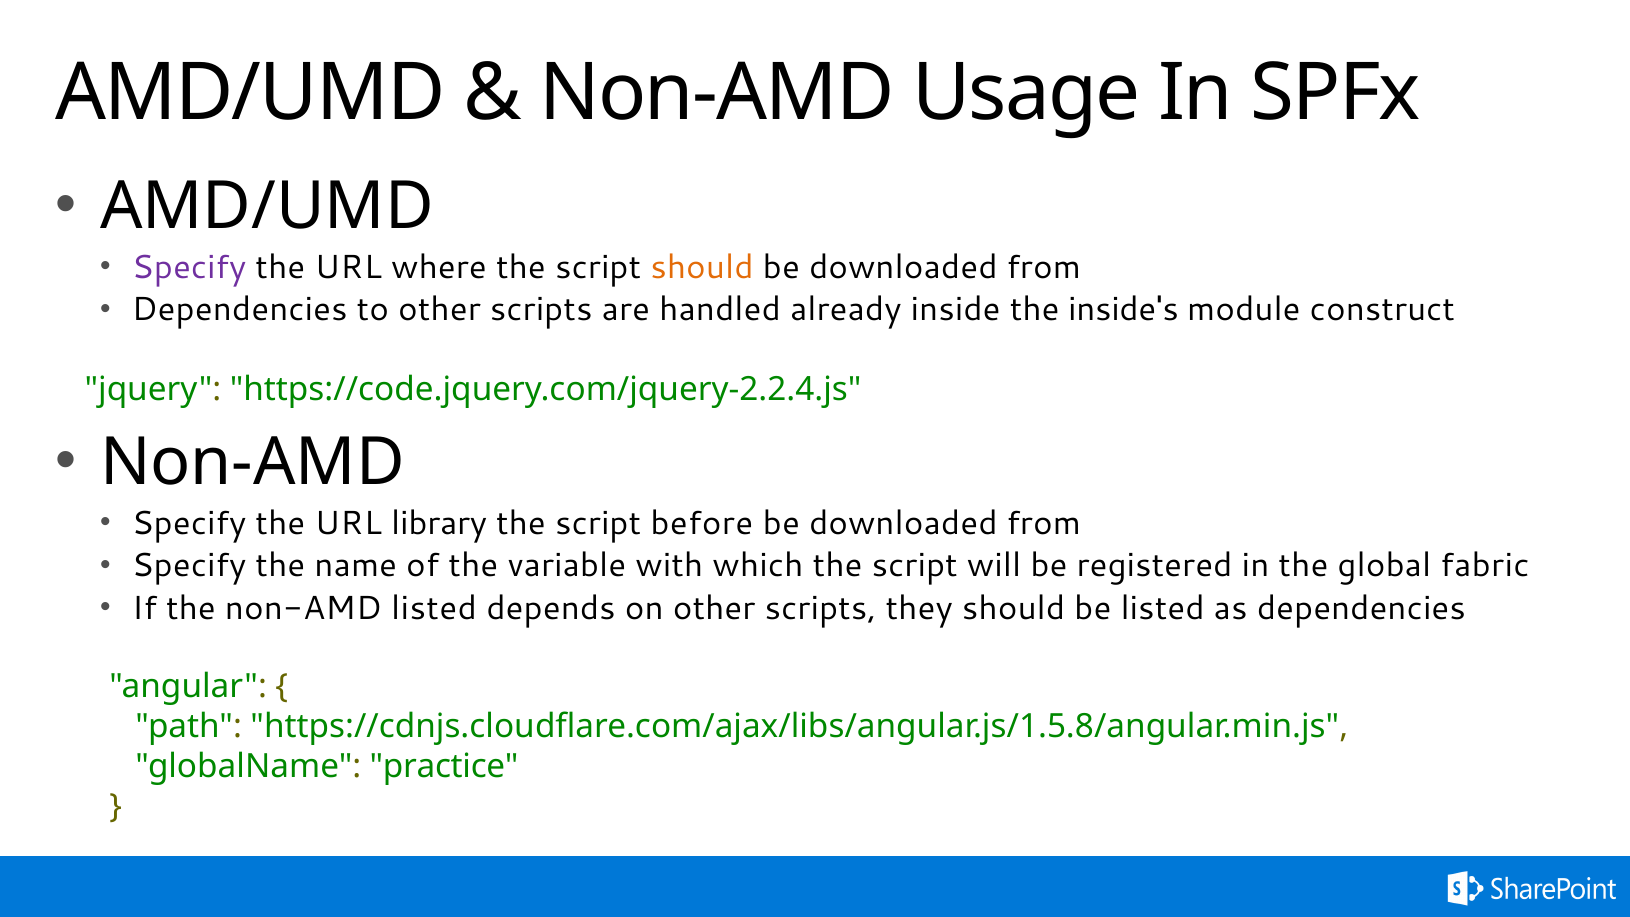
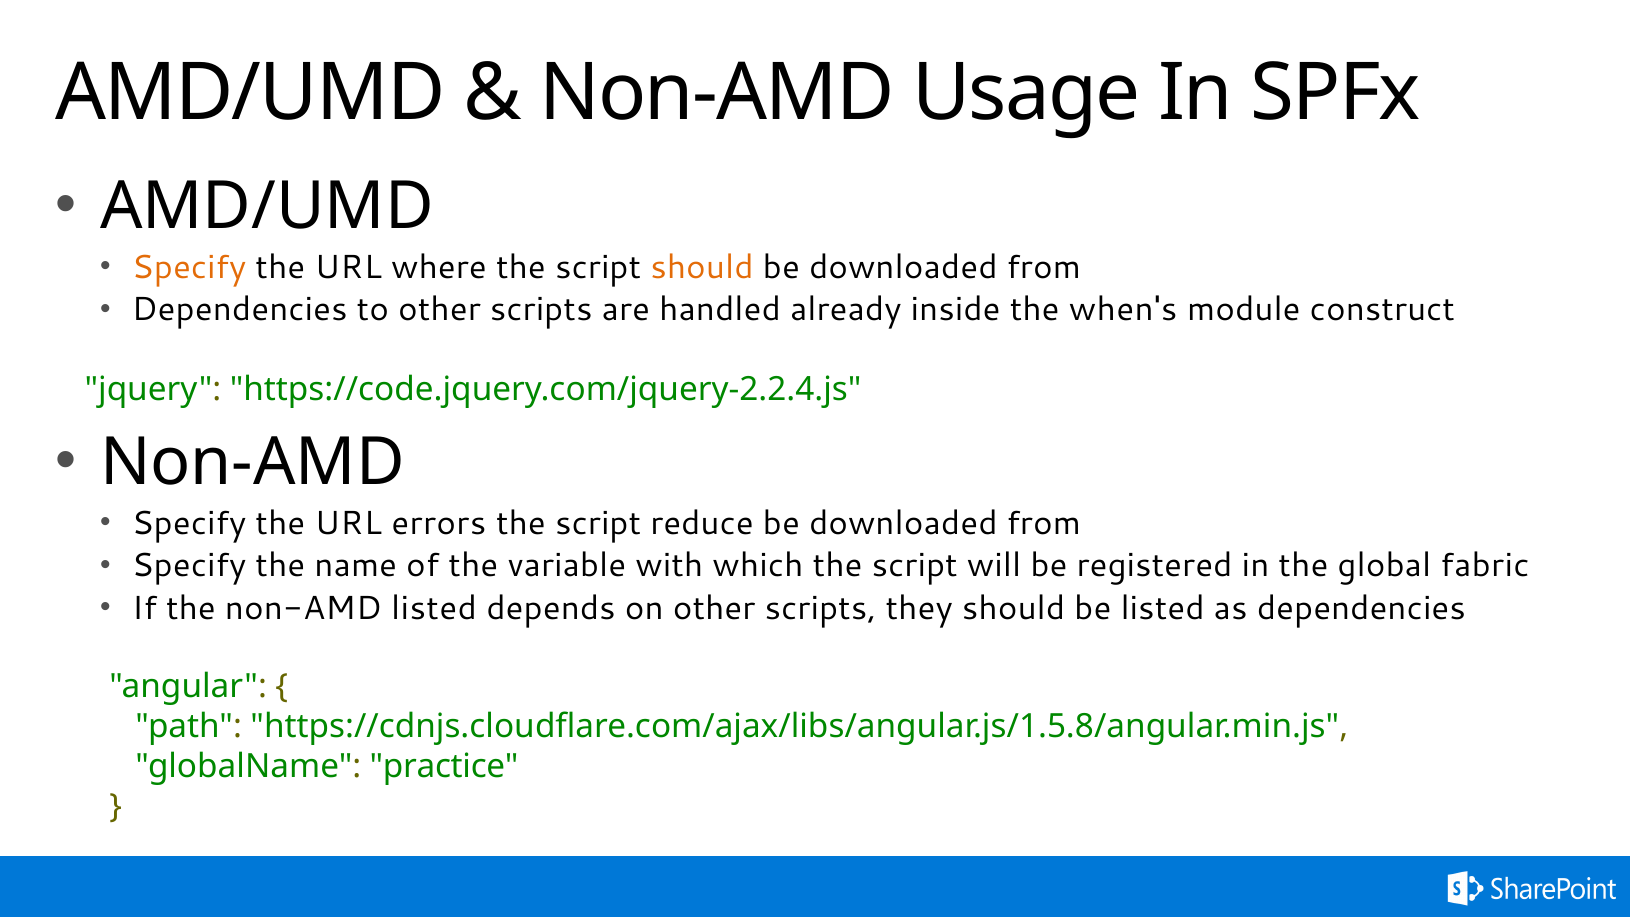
Specify at (189, 267) colour: purple -> orange
inside's: inside's -> when's
library: library -> errors
before: before -> reduce
